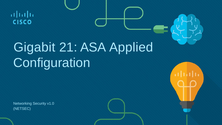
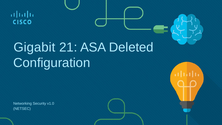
Applied: Applied -> Deleted
